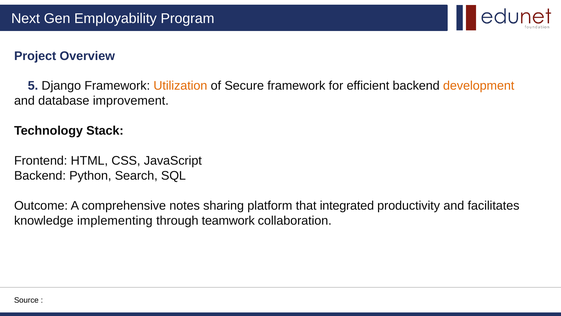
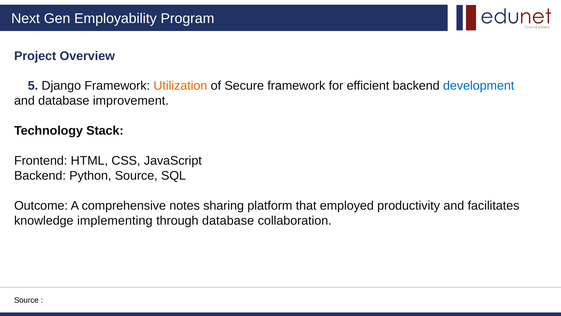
development colour: orange -> blue
Python Search: Search -> Source
integrated: integrated -> employed
through teamwork: teamwork -> database
